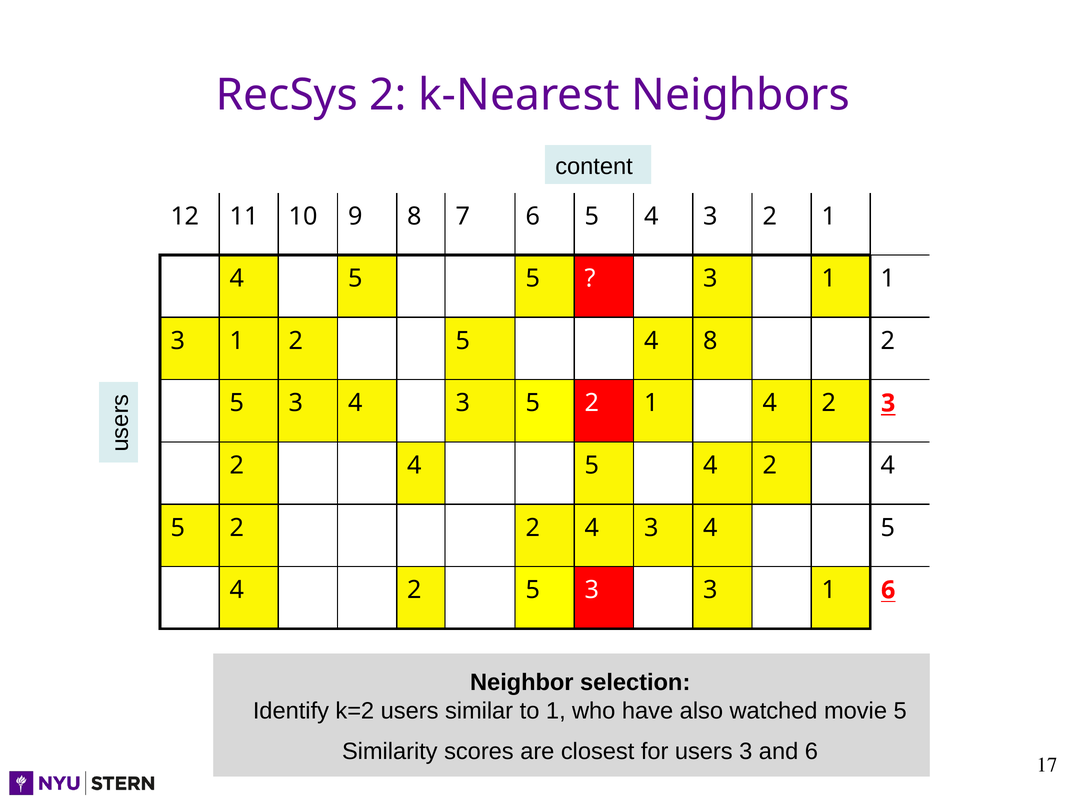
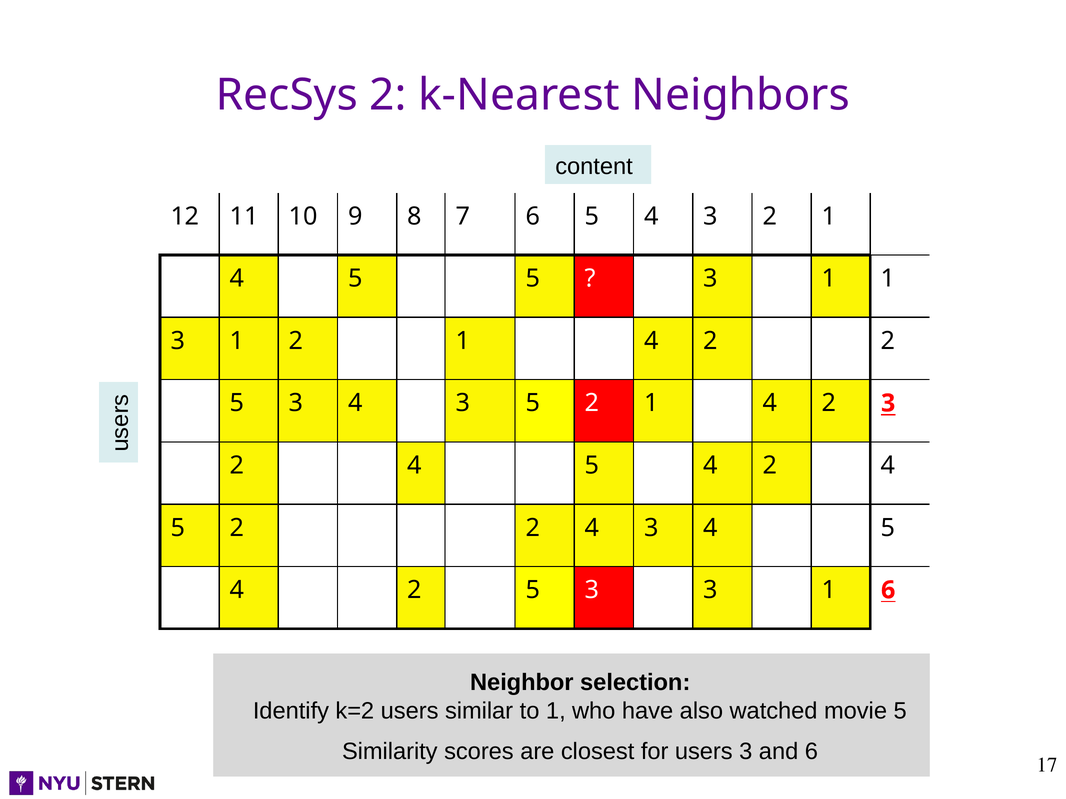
1 2 5: 5 -> 1
8 at (711, 341): 8 -> 2
